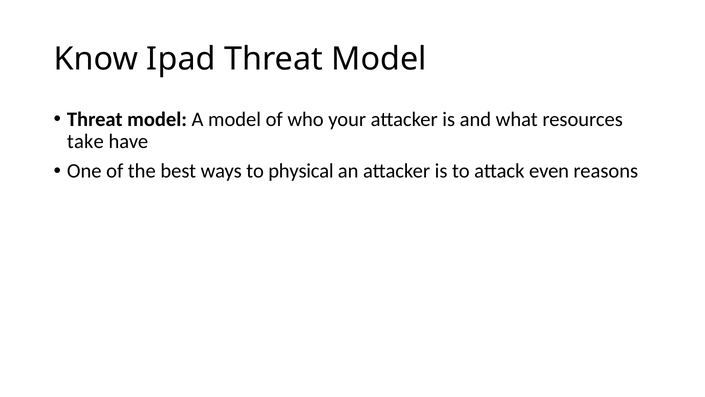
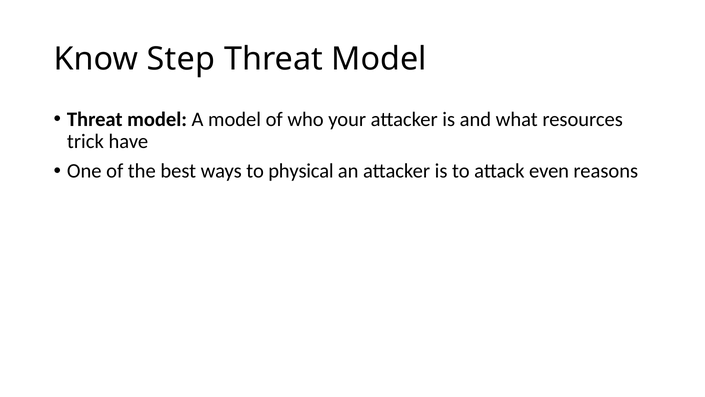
Ipad: Ipad -> Step
take: take -> trick
